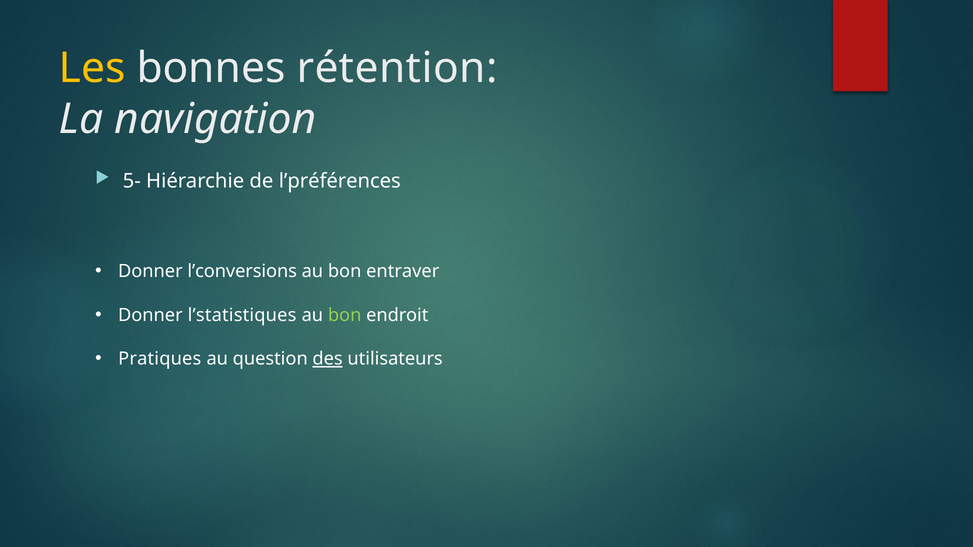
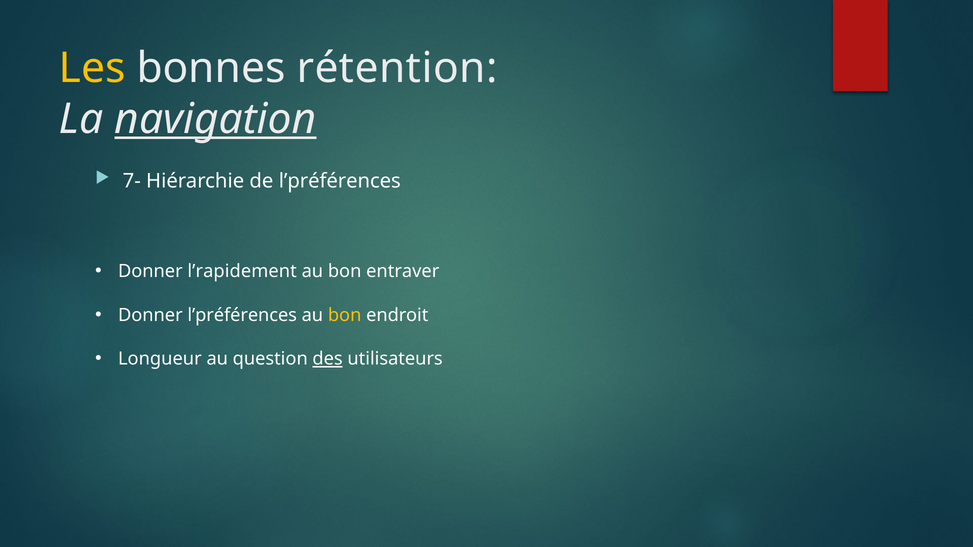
navigation underline: none -> present
5-: 5- -> 7-
l’conversions: l’conversions -> l’rapidement
Donner l’statistiques: l’statistiques -> l’préférences
bon at (345, 315) colour: light green -> yellow
Pratiques: Pratiques -> Longueur
